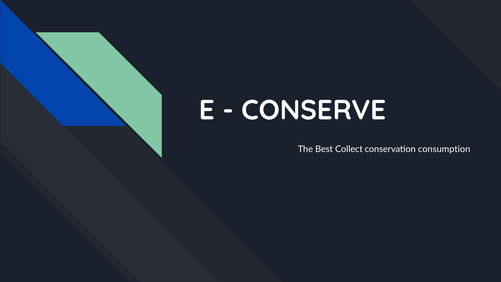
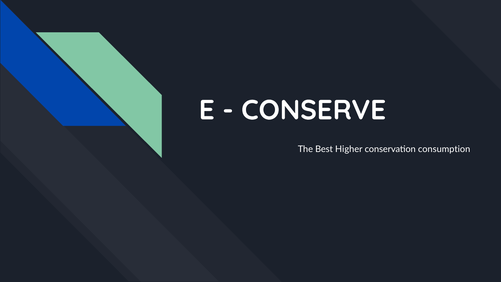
Collect: Collect -> Higher
